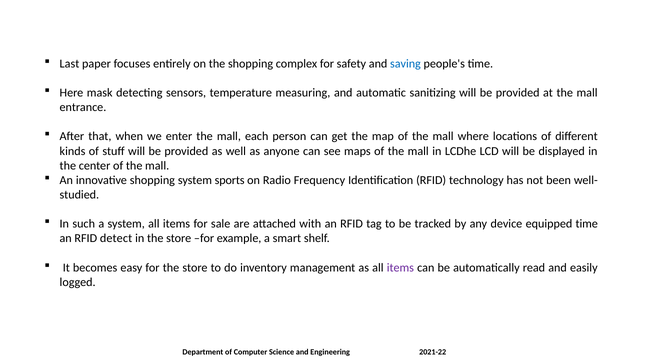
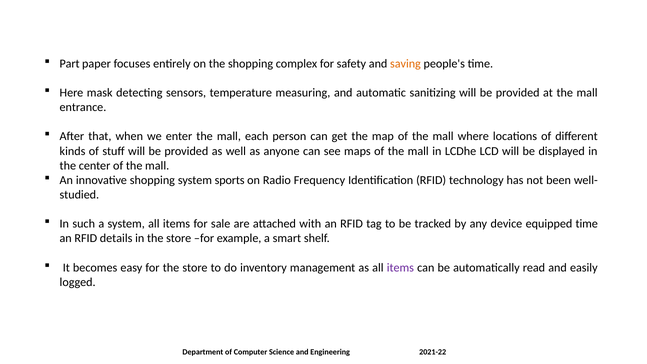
Last: Last -> Part
saving colour: blue -> orange
detect: detect -> details
